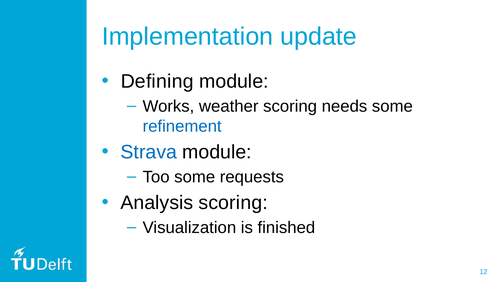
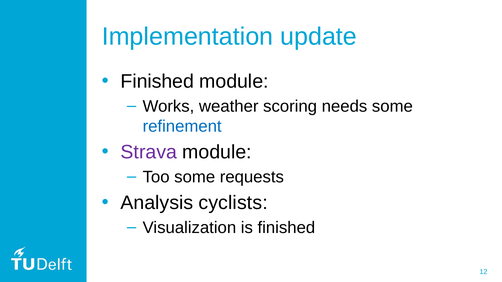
Defining at (157, 81): Defining -> Finished
Strava colour: blue -> purple
Analysis scoring: scoring -> cyclists
